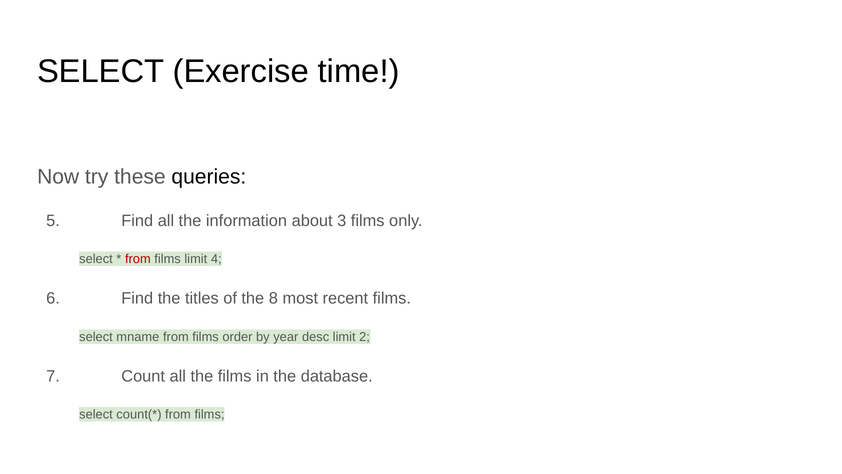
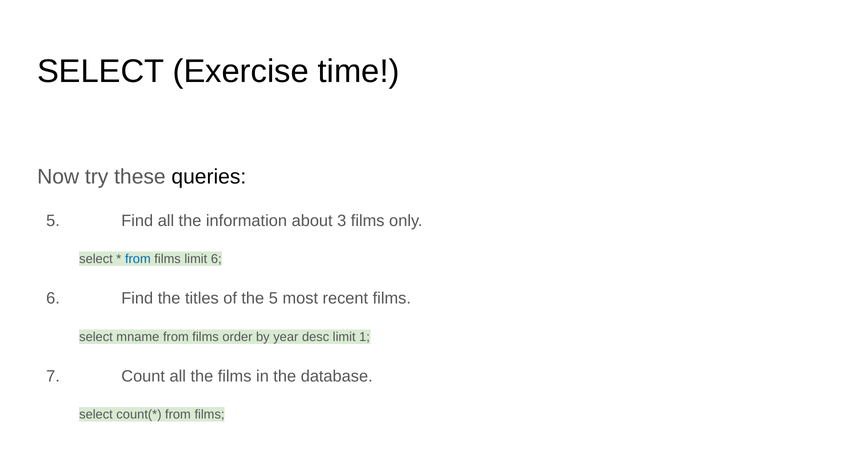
from at (138, 259) colour: red -> blue
limit 4: 4 -> 6
the 8: 8 -> 5
2: 2 -> 1
